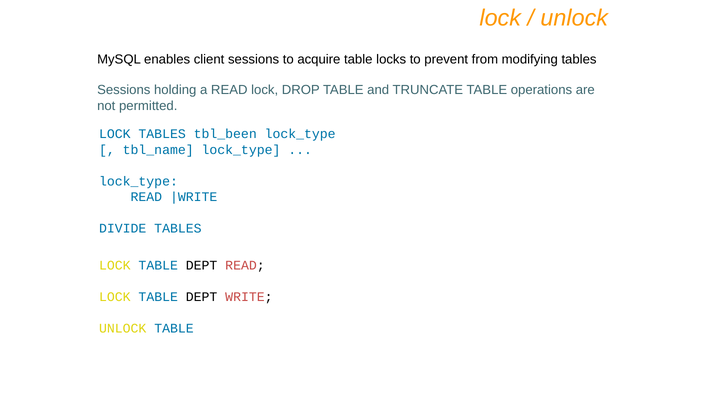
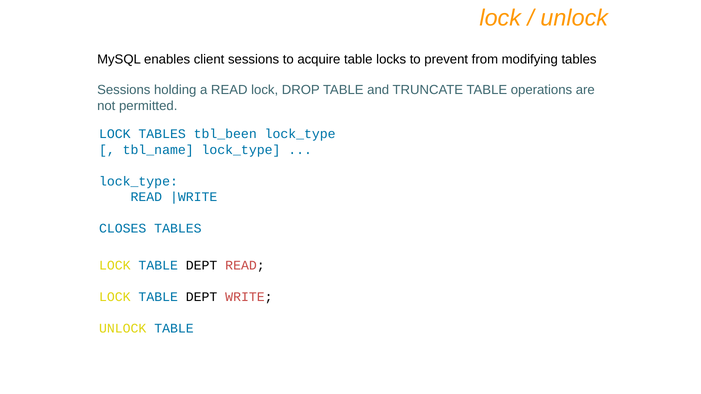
DIVIDE: DIVIDE -> CLOSES
